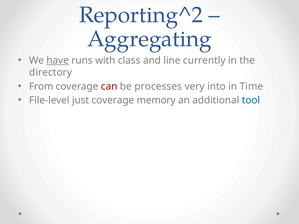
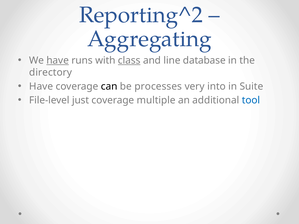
class underline: none -> present
currently: currently -> database
From at (41, 86): From -> Have
can colour: red -> black
Time: Time -> Suite
memory: memory -> multiple
